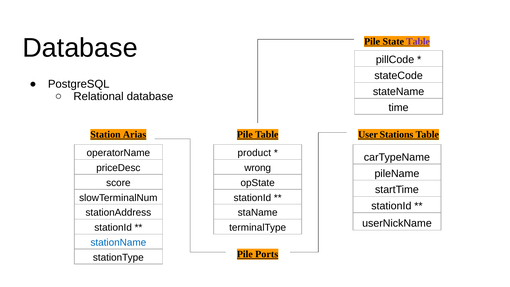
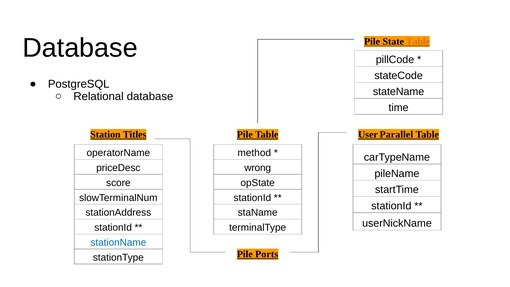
Table at (418, 41) colour: purple -> orange
Arias: Arias -> Titles
Stations: Stations -> Parallel
product: product -> method
